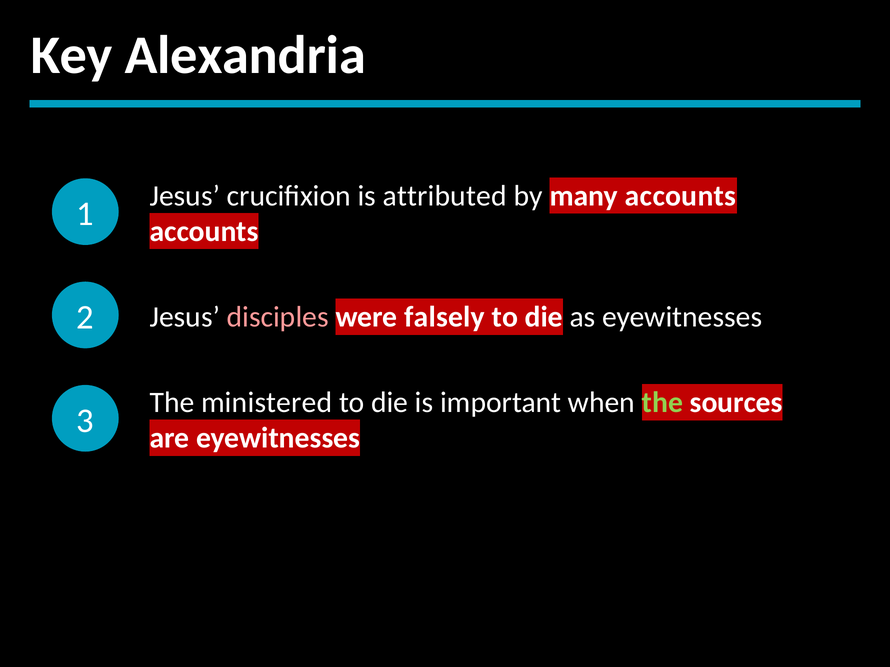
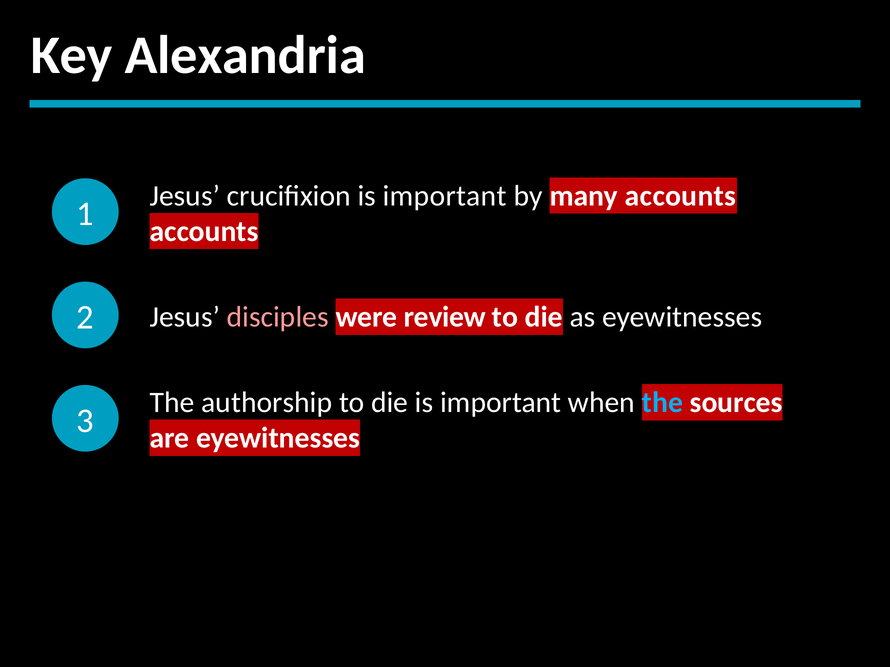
crucifixion is attributed: attributed -> important
falsely: falsely -> review
ministered: ministered -> authorship
the at (663, 403) colour: light green -> light blue
